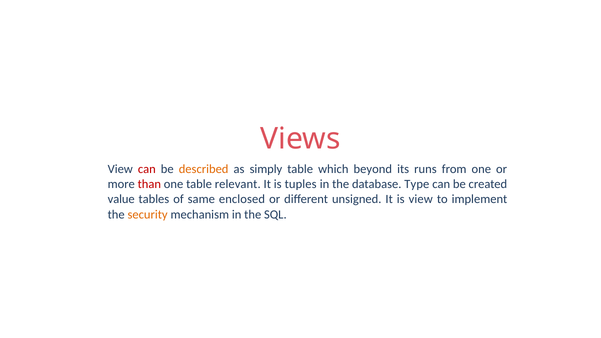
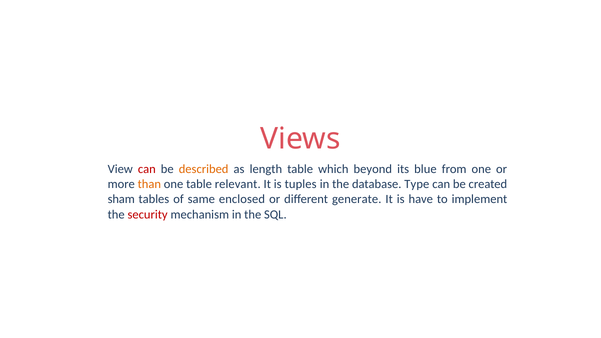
simply: simply -> length
runs: runs -> blue
than colour: red -> orange
value: value -> sham
unsigned: unsigned -> generate
is view: view -> have
security colour: orange -> red
